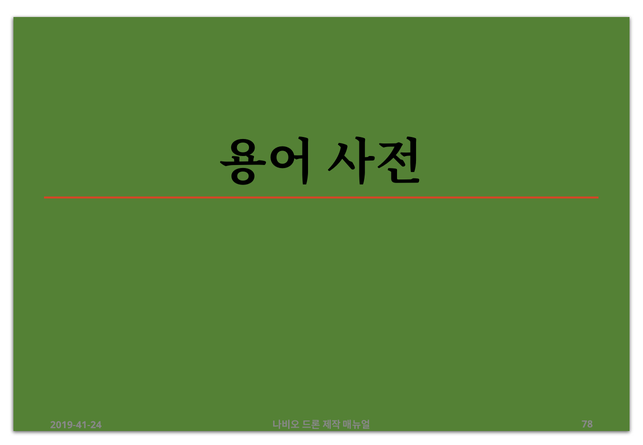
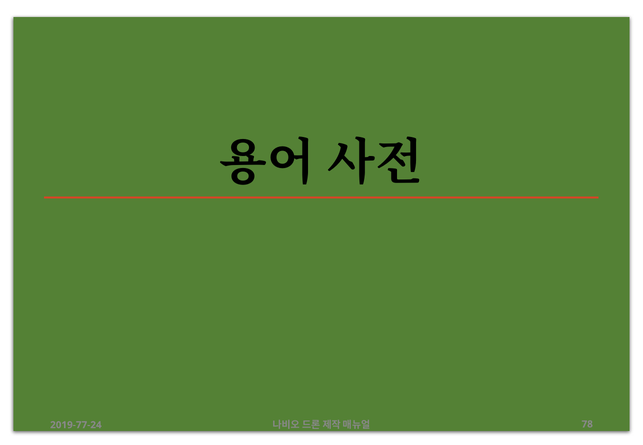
2019-41-24: 2019-41-24 -> 2019-77-24
